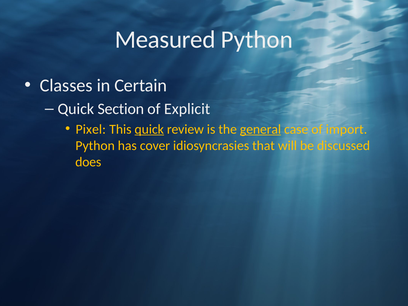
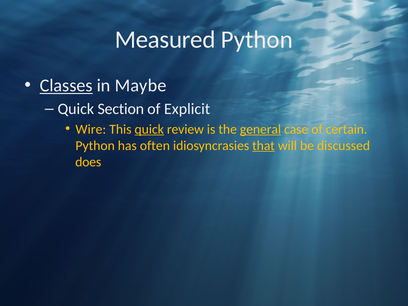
Classes underline: none -> present
Certain: Certain -> Maybe
Pixel: Pixel -> Wire
import: import -> certain
cover: cover -> often
that underline: none -> present
